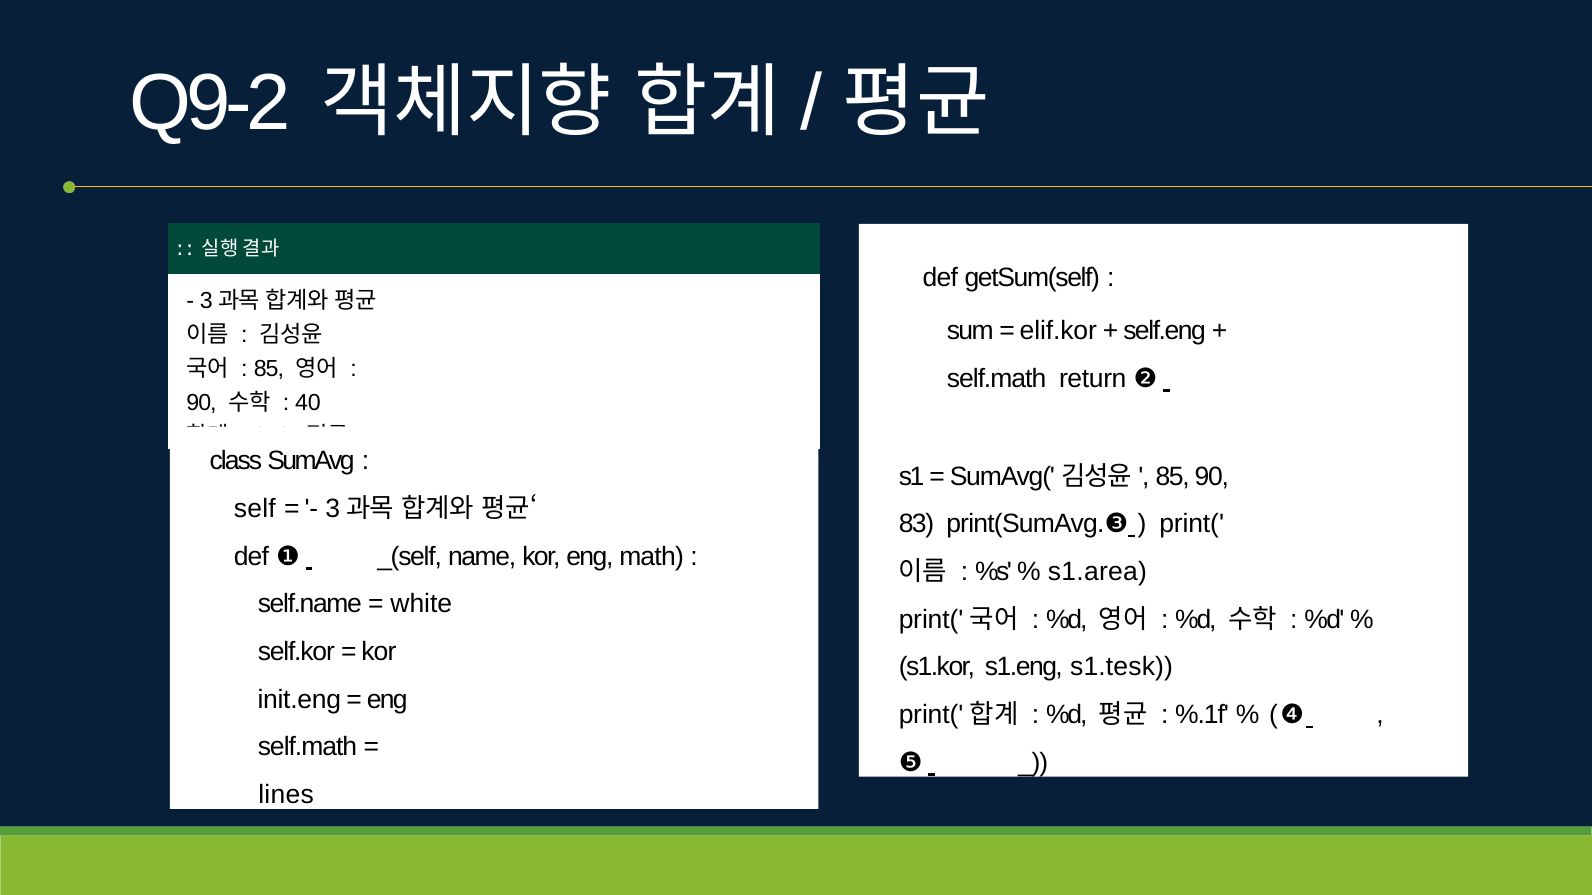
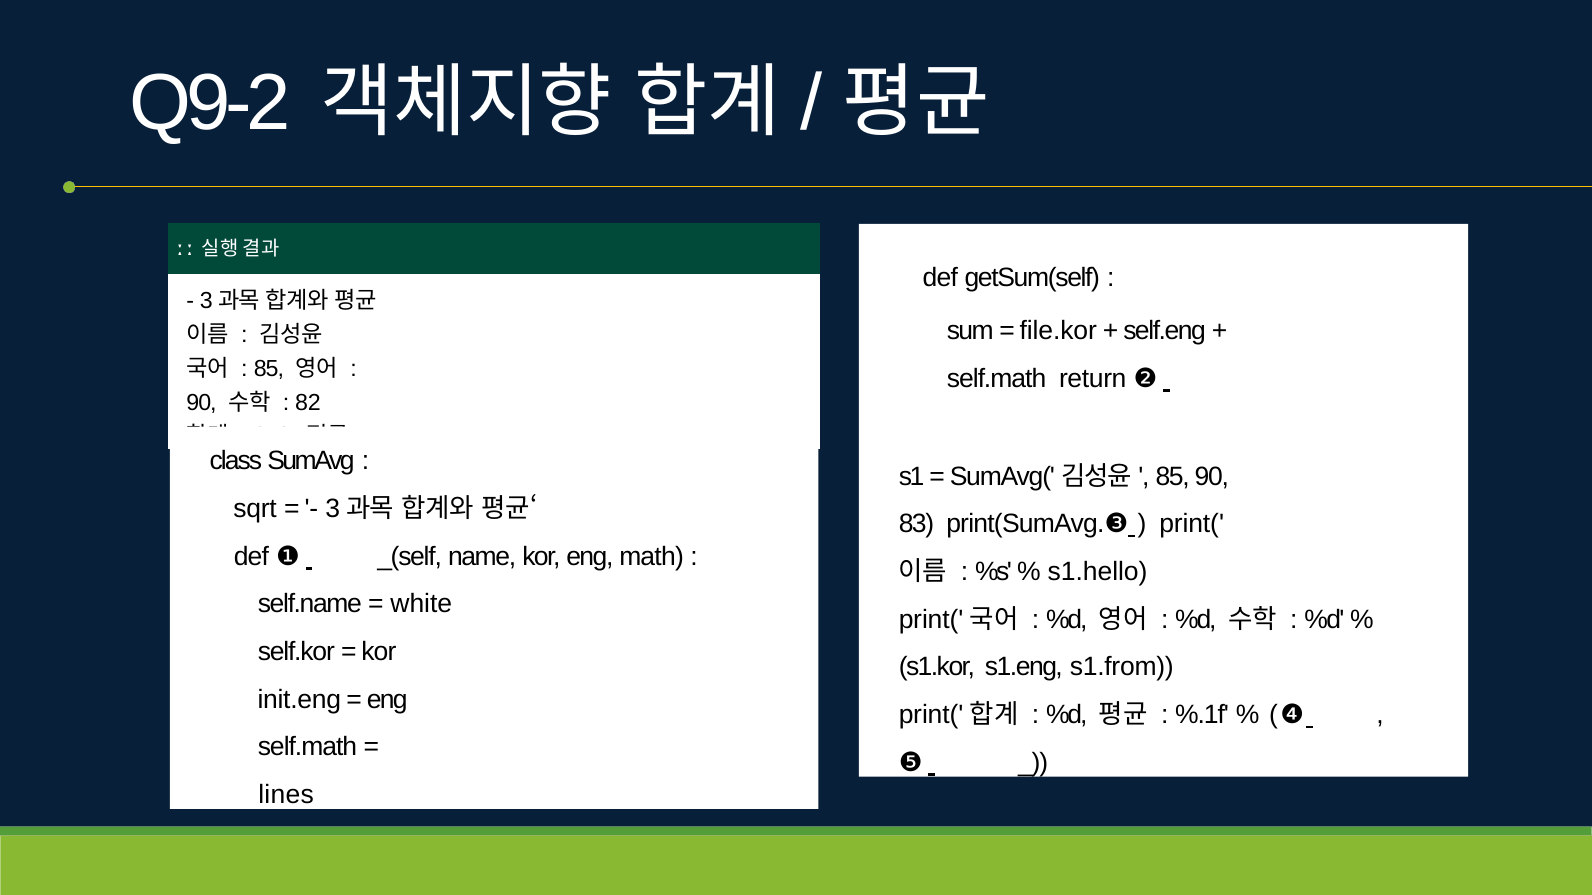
elif.kor: elif.kor -> file.kor
40: 40 -> 82
self: self -> sqrt
s1.area: s1.area -> s1.hello
s1.tesk: s1.tesk -> s1.from
